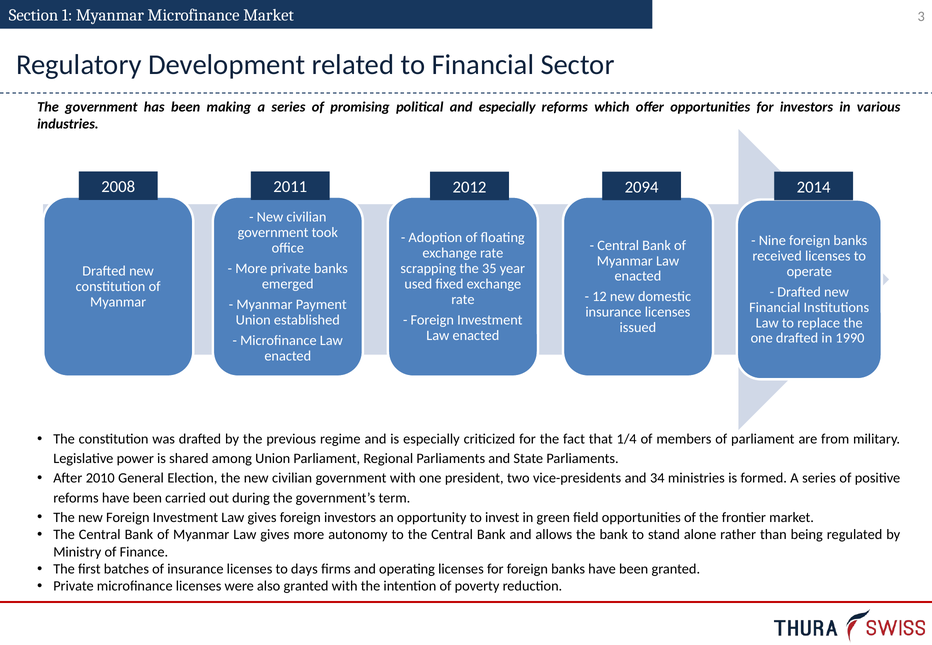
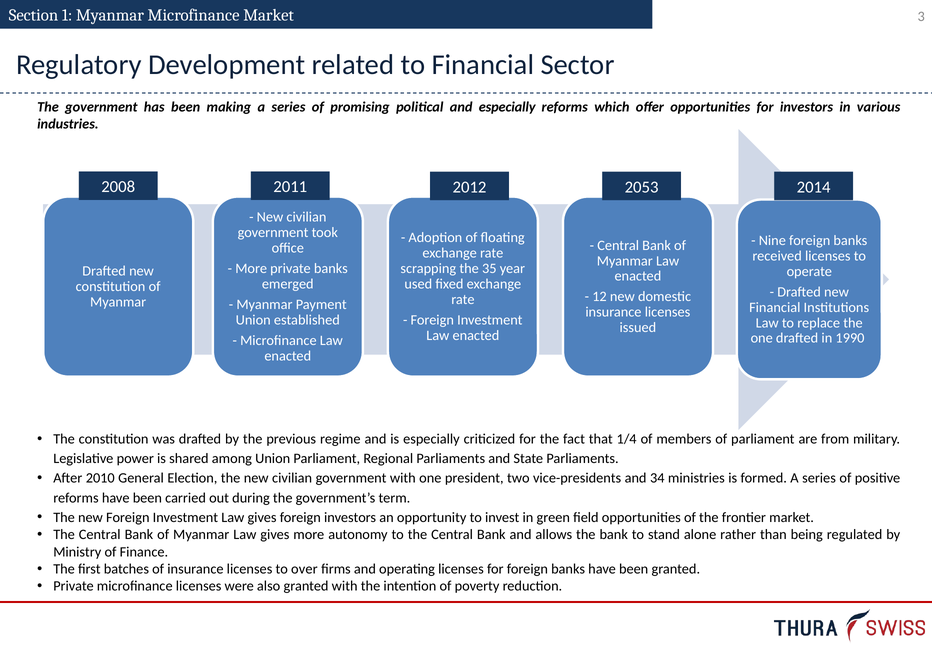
2094: 2094 -> 2053
days: days -> over
